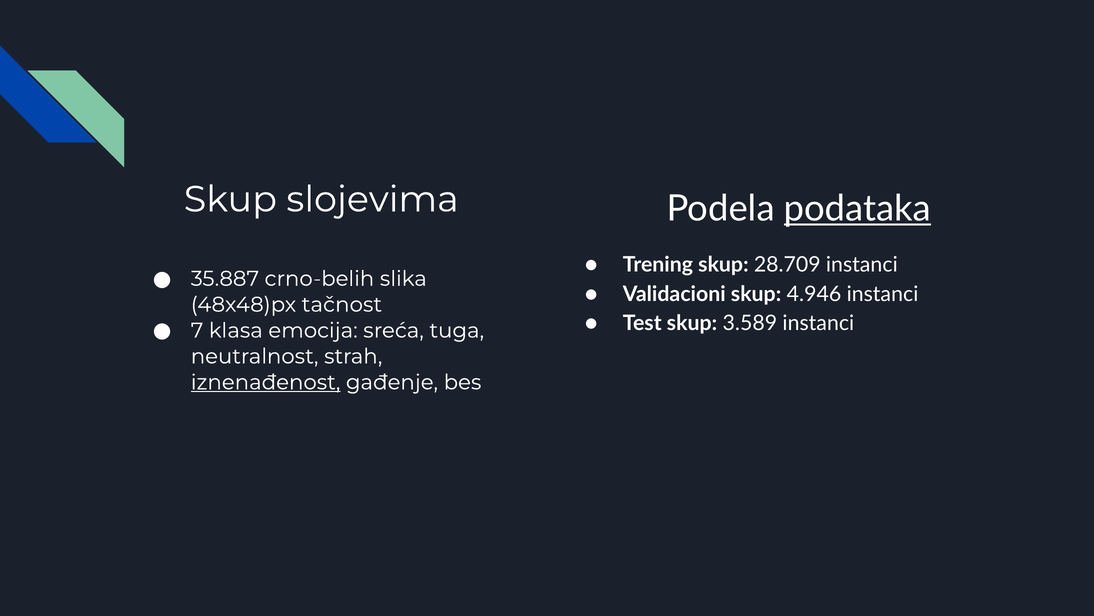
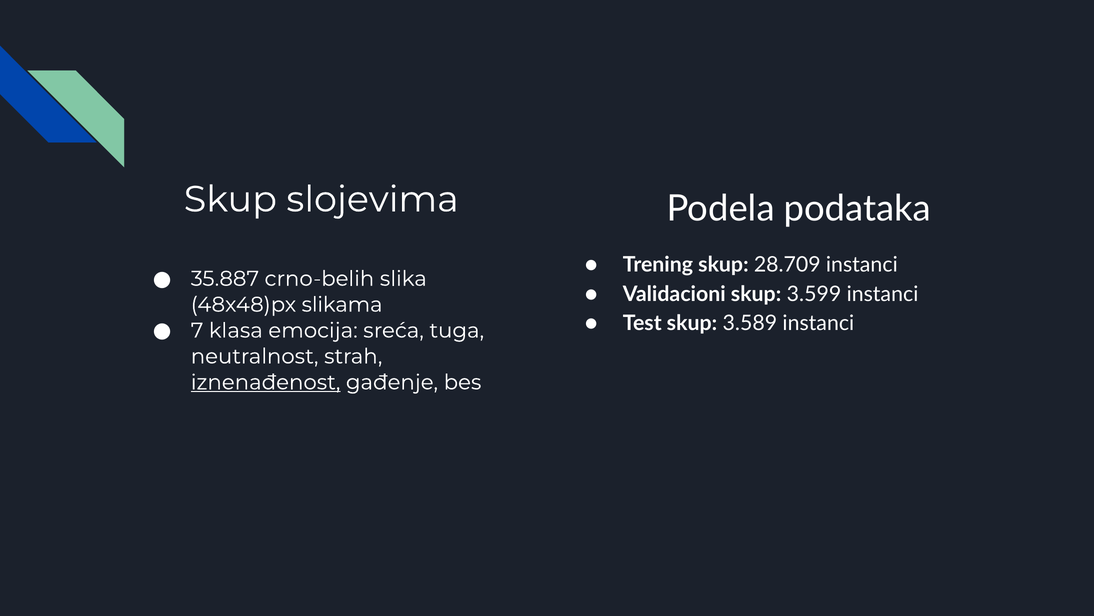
podataka underline: present -> none
4.946: 4.946 -> 3.599
tačnost: tačnost -> slikama
